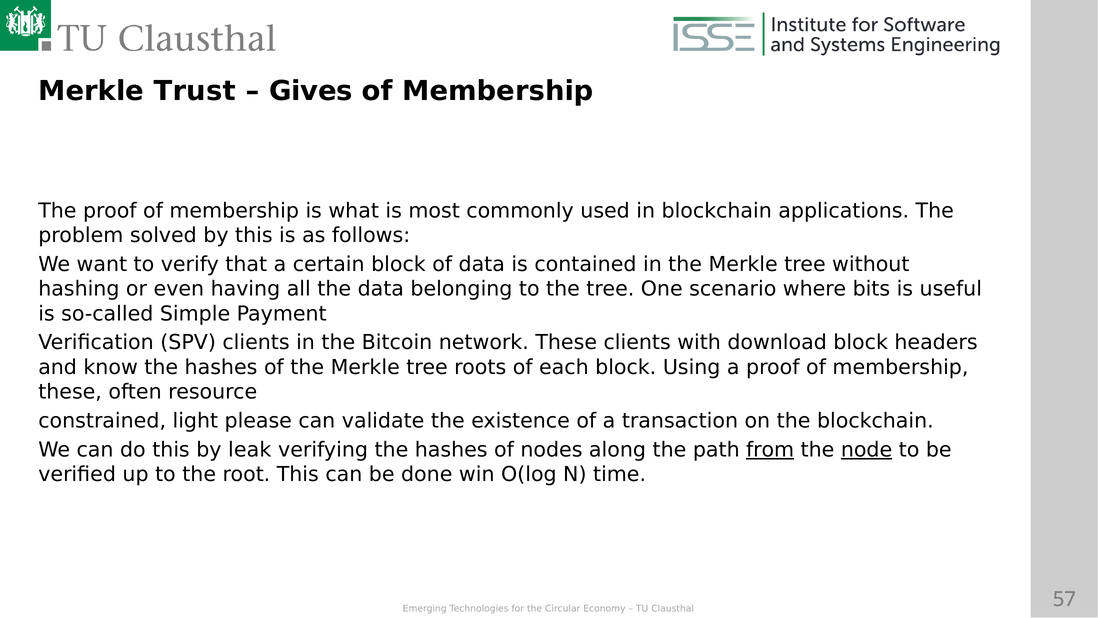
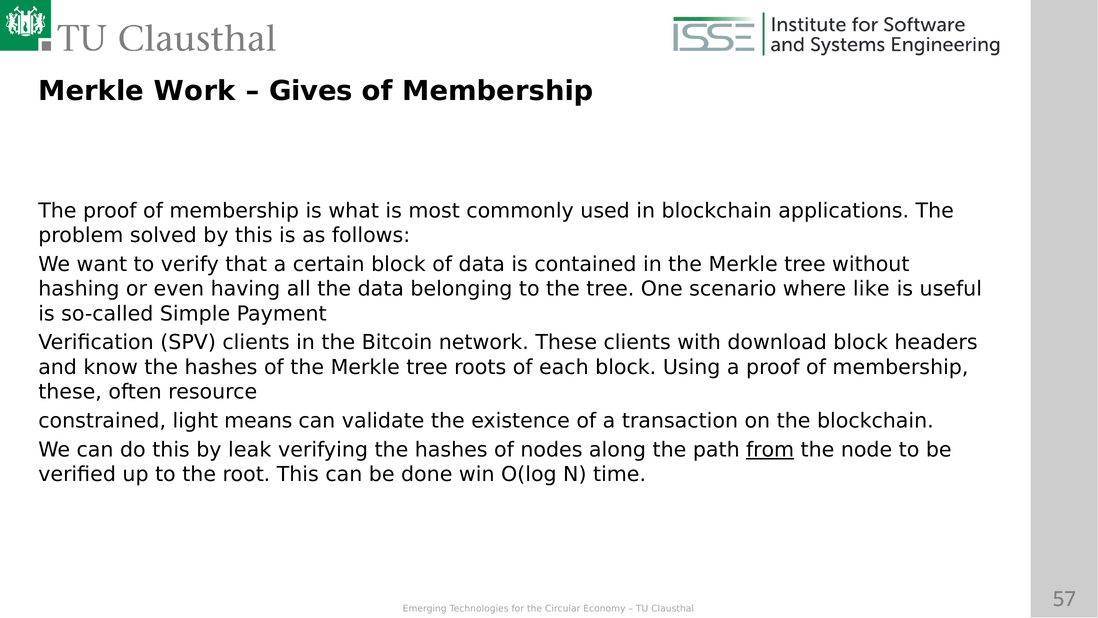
Trust: Trust -> Work
bits: bits -> like
please: please -> means
node underline: present -> none
